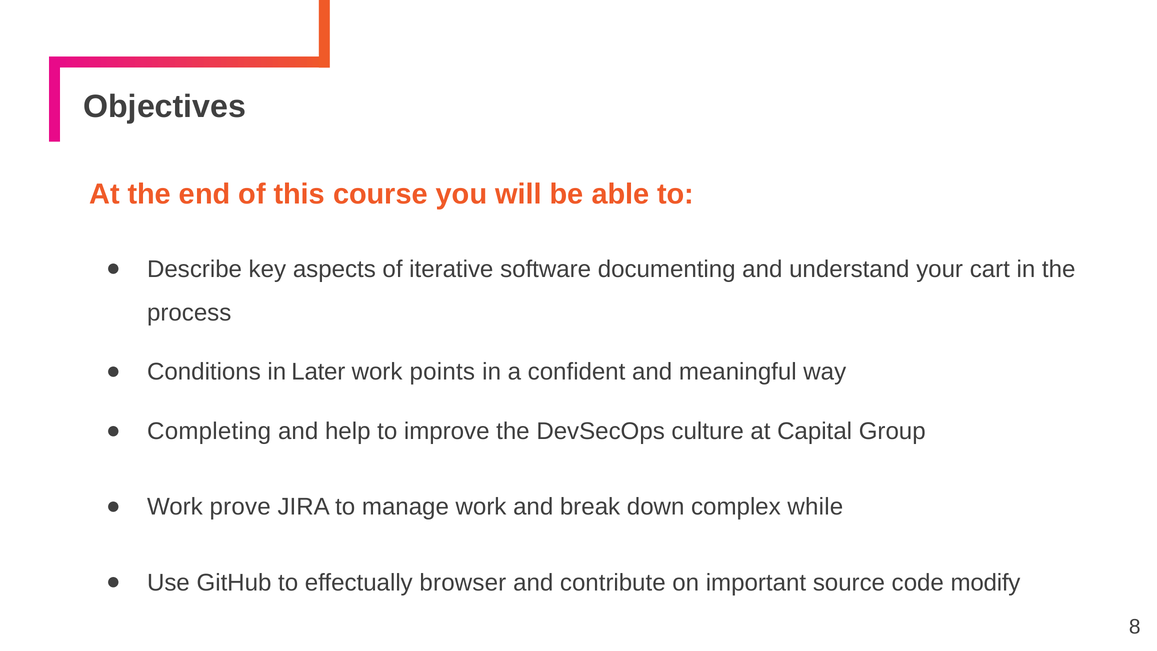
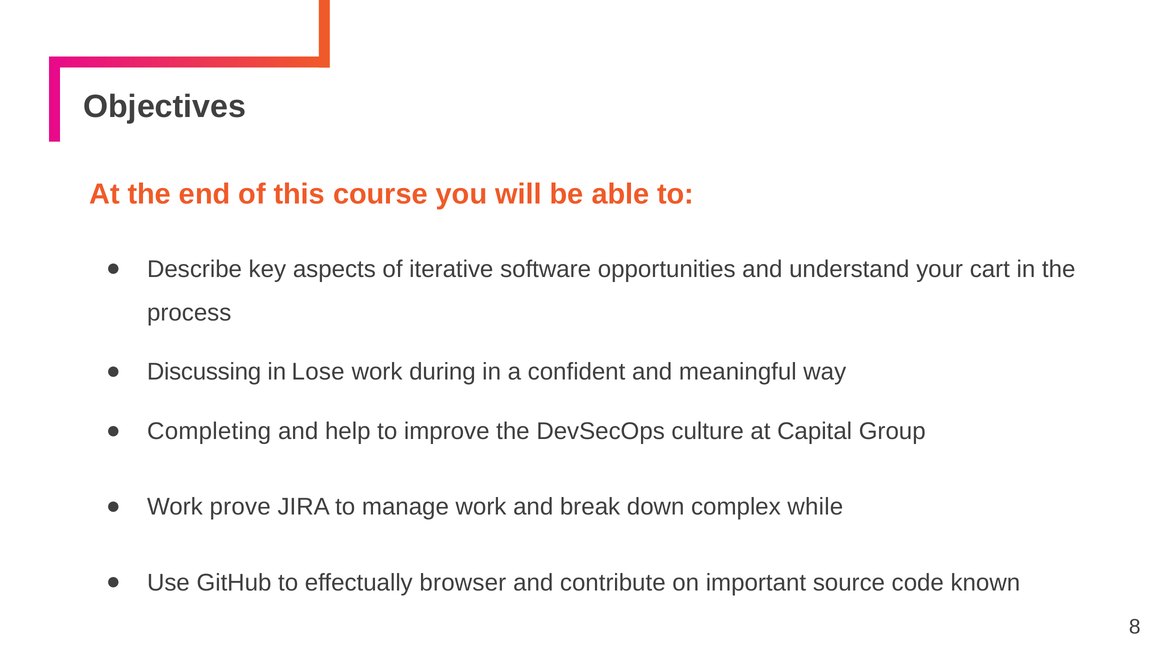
documenting: documenting -> opportunities
Conditions: Conditions -> Discussing
Later: Later -> Lose
points: points -> during
modify: modify -> known
